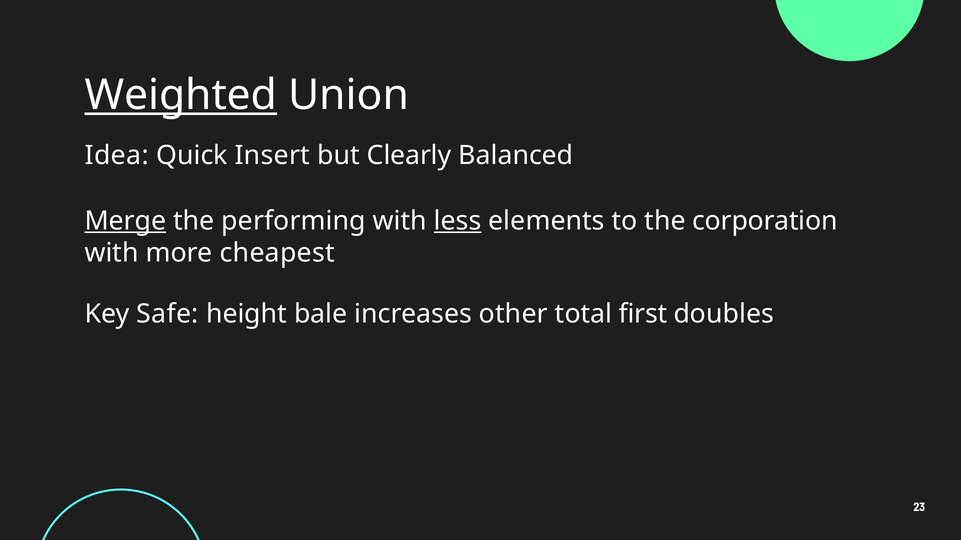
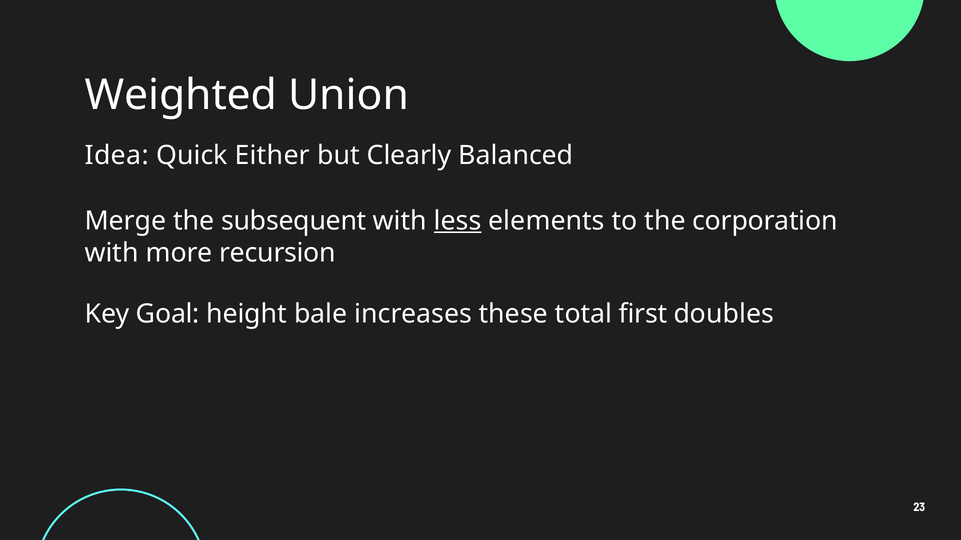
Weighted underline: present -> none
Insert: Insert -> Either
Merge underline: present -> none
performing: performing -> subsequent
cheapest: cheapest -> recursion
Safe: Safe -> Goal
other: other -> these
